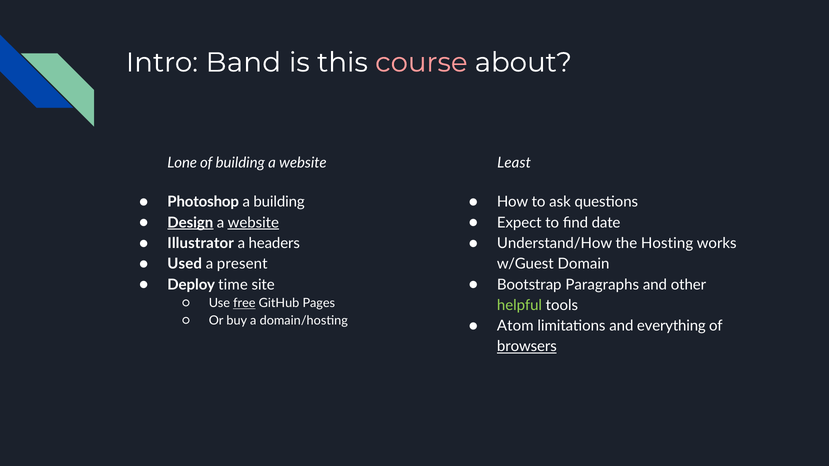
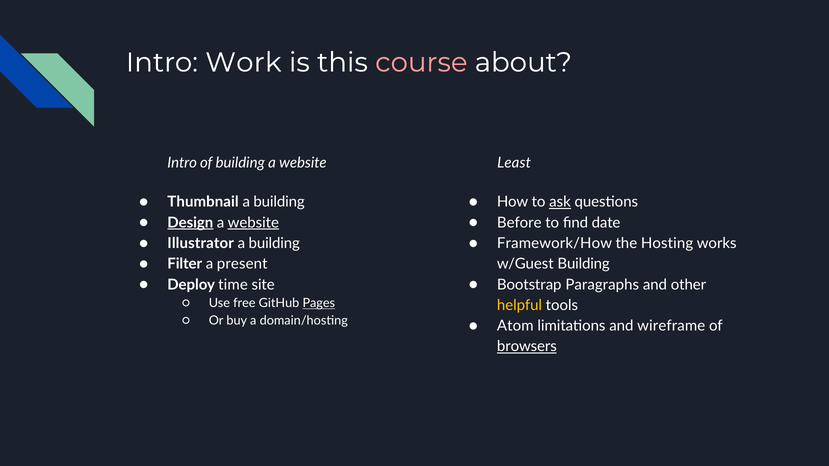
Band: Band -> Work
Lone at (182, 163): Lone -> Intro
Photoshop: Photoshop -> Thumbnail
ask underline: none -> present
Expect: Expect -> Before
headers at (274, 243): headers -> building
Understand/How: Understand/How -> Framework/How
Used: Used -> Filter
w/Guest Domain: Domain -> Building
free underline: present -> none
Pages underline: none -> present
helpful colour: light green -> yellow
everything: everything -> wireframe
